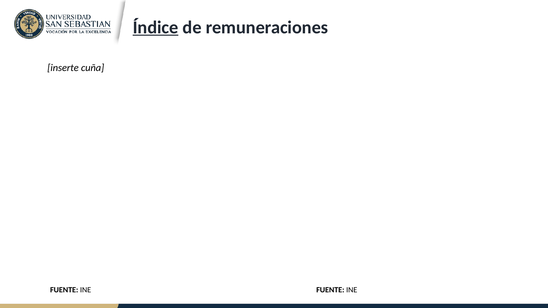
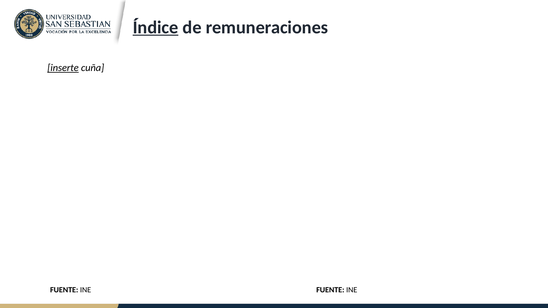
inserte underline: none -> present
